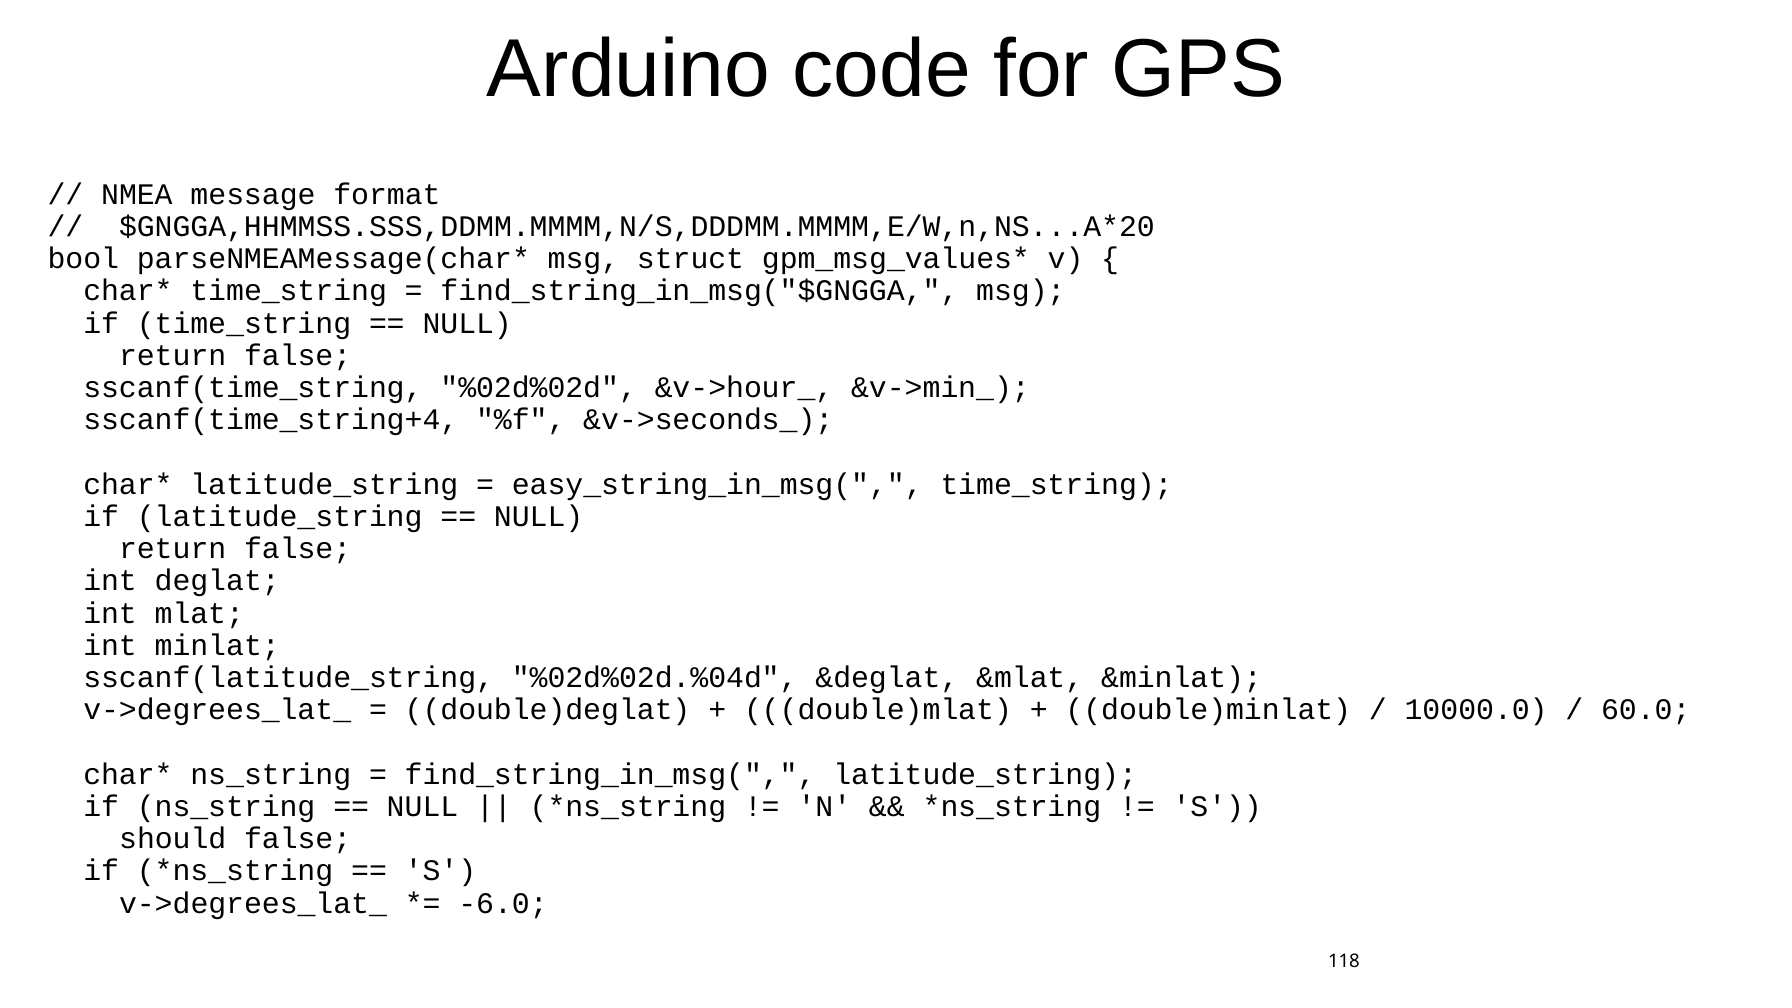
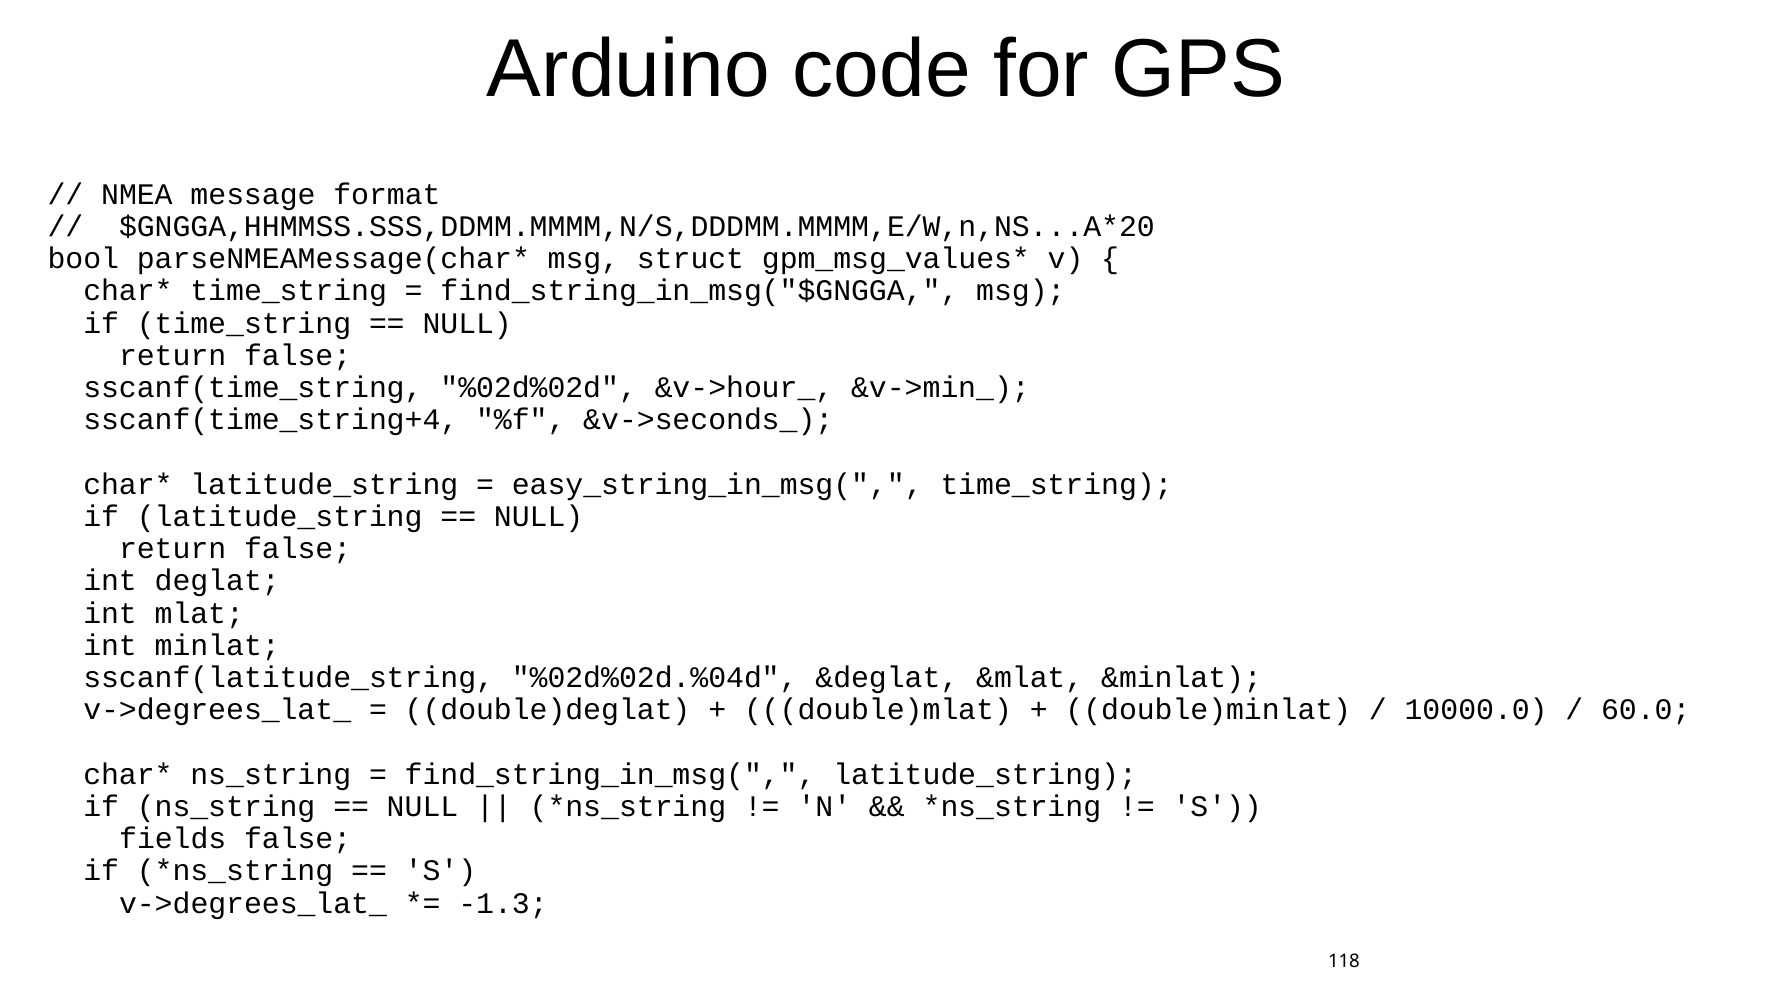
should: should -> fields
-6.0: -6.0 -> -1.3
